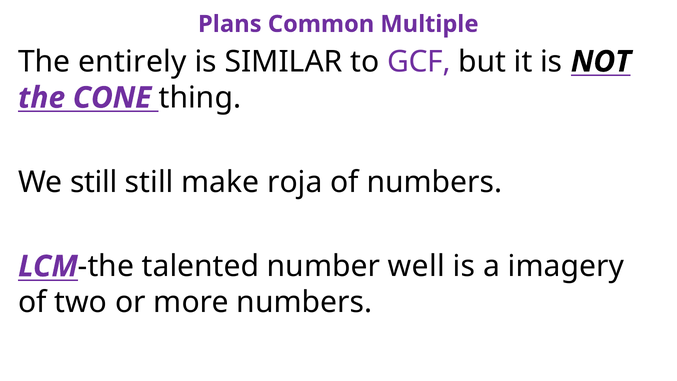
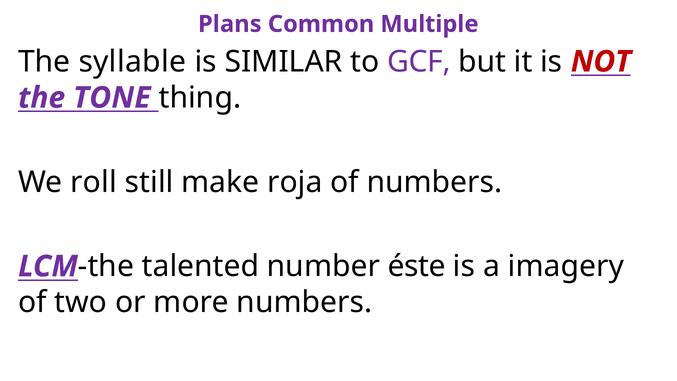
entirely: entirely -> syllable
NOT colour: black -> red
CONE: CONE -> TONE
We still: still -> roll
well: well -> éste
